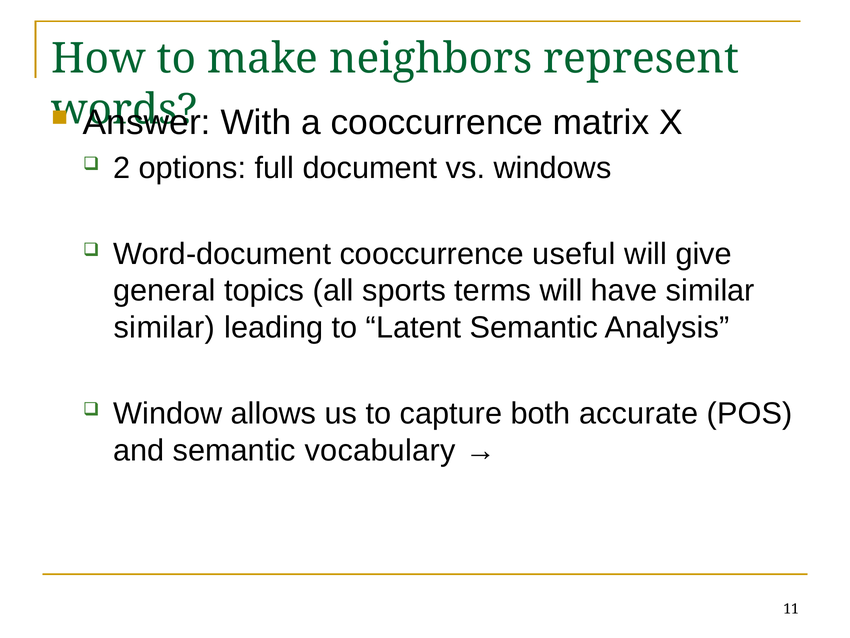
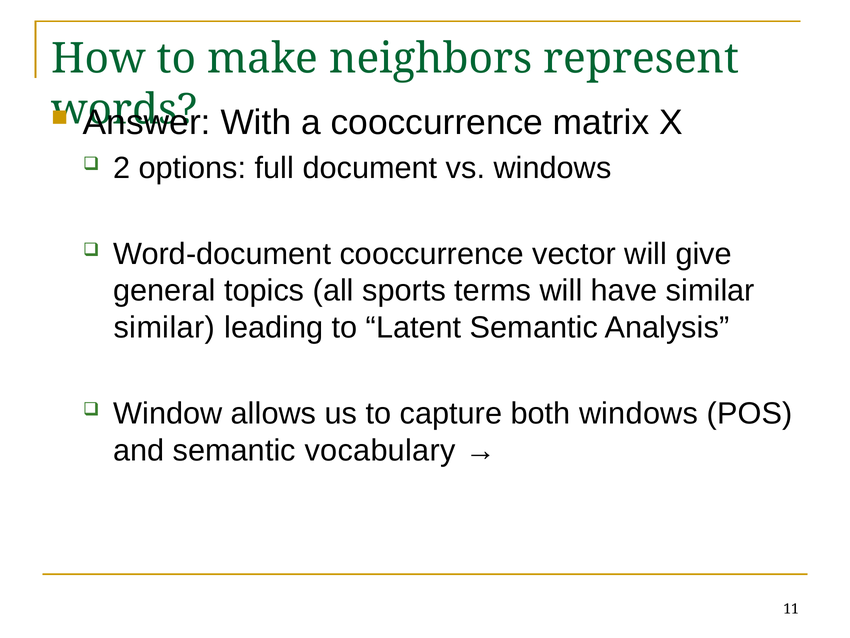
useful: useful -> vector
both accurate: accurate -> windows
